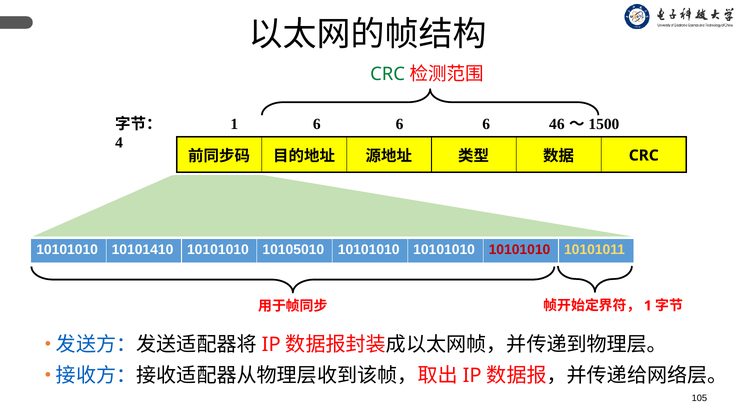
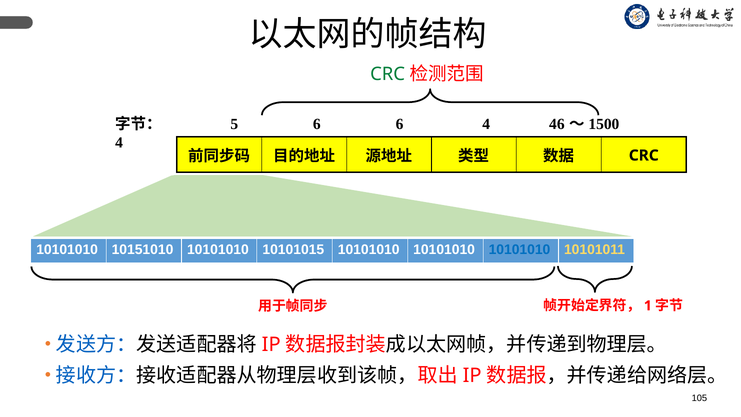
1 at (234, 124): 1 -> 5
6 6 6: 6 -> 4
10101410: 10101410 -> 10151010
10105010: 10105010 -> 10101015
10101010 at (519, 250) colour: red -> blue
